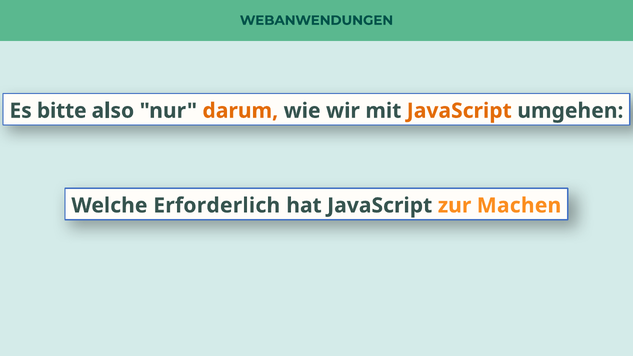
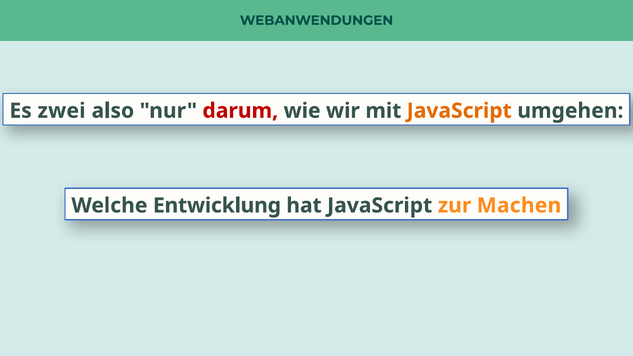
bitte: bitte -> zwei
darum colour: orange -> red
Erforderlich: Erforderlich -> Entwicklung
